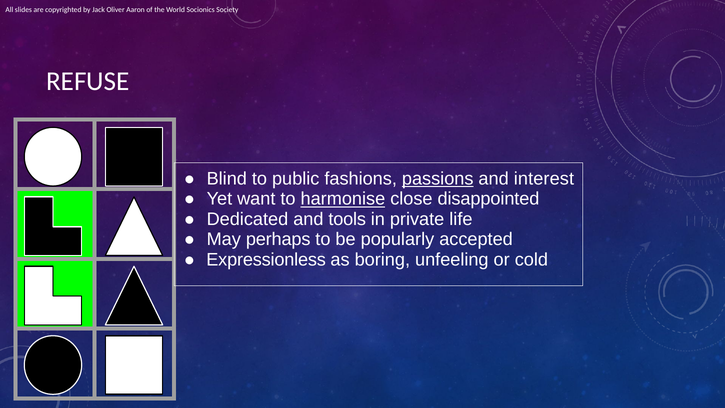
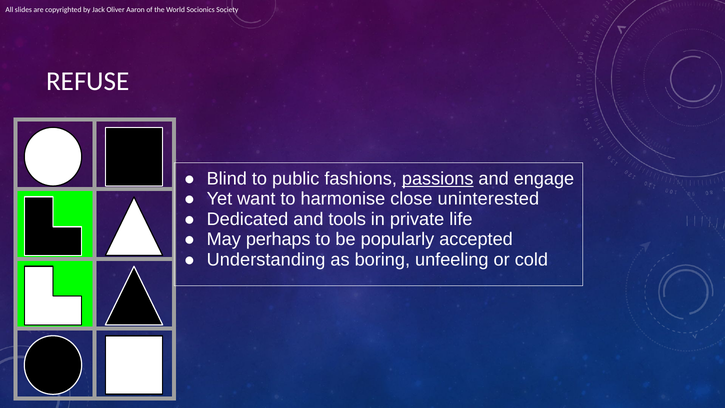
interest: interest -> engage
harmonise underline: present -> none
disappointed: disappointed -> uninterested
Expressionless: Expressionless -> Understanding
